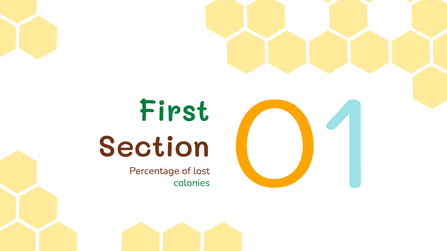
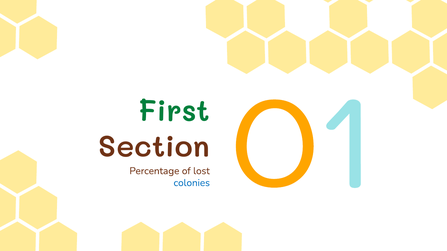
colonies colour: green -> blue
